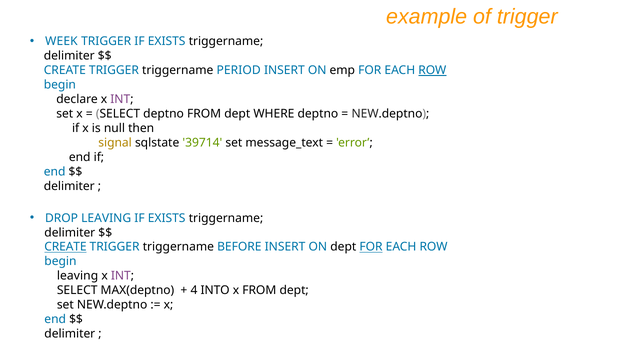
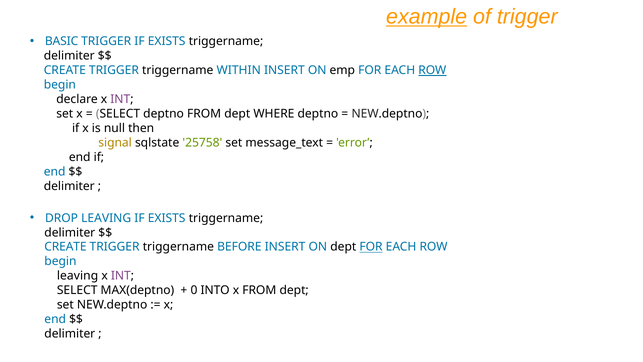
example underline: none -> present
WEEK: WEEK -> BASIC
PERIOD: PERIOD -> WITHIN
39714: 39714 -> 25758
CREATE at (65, 247) underline: present -> none
4: 4 -> 0
